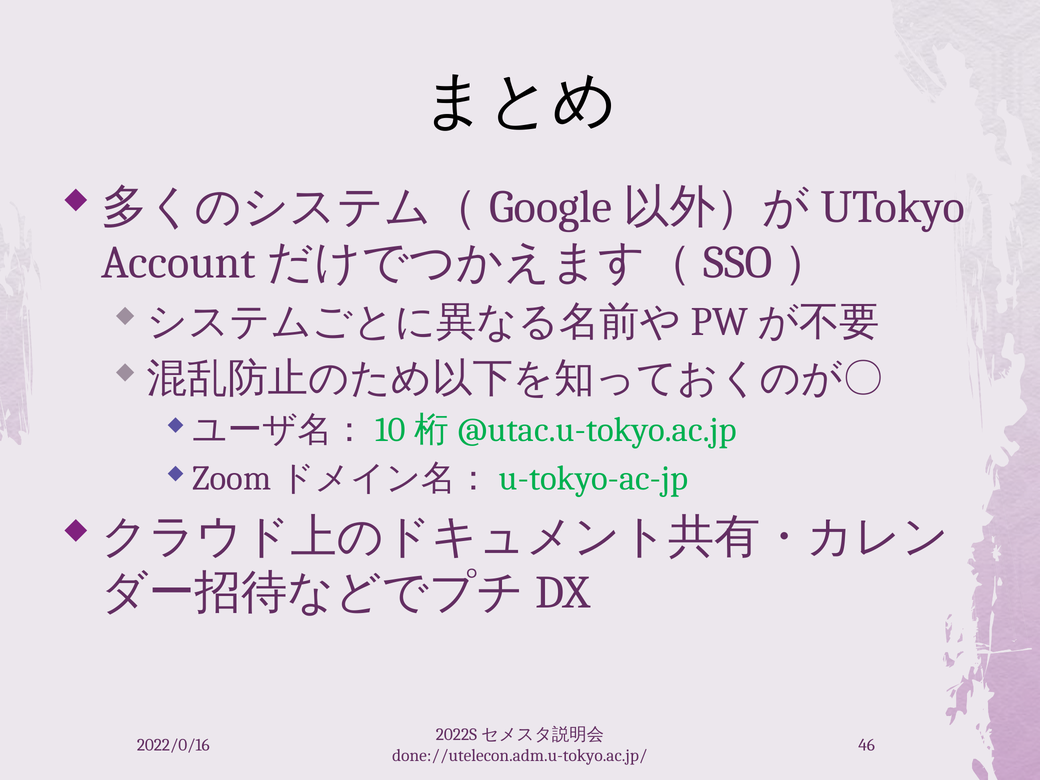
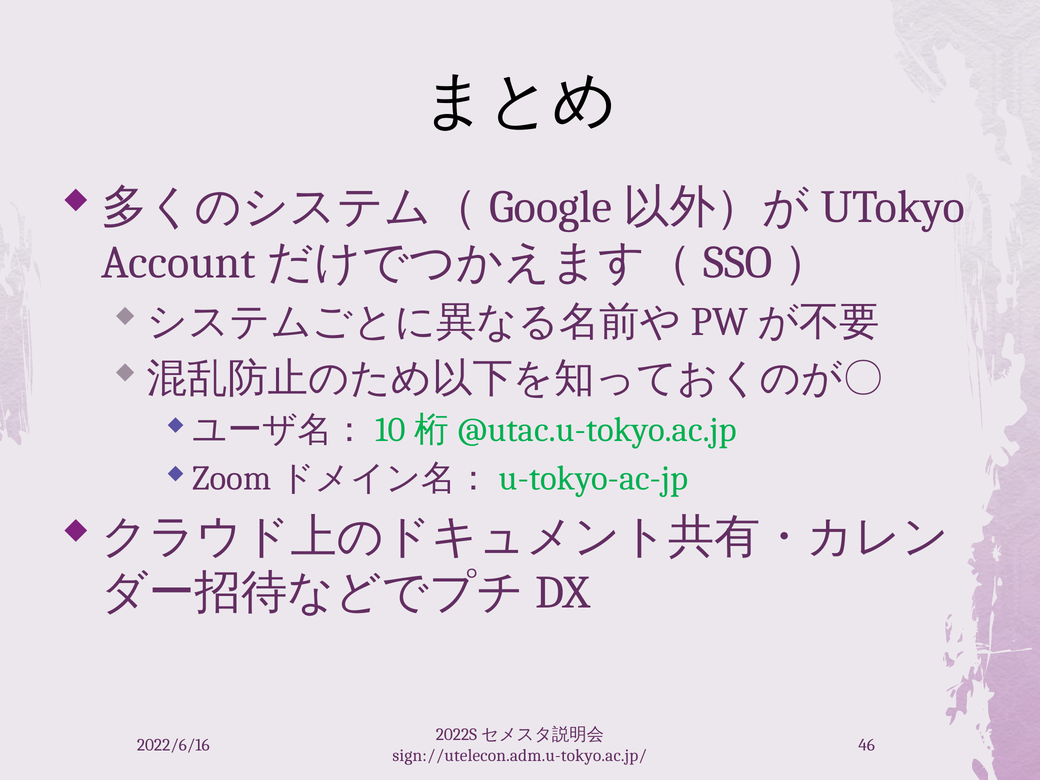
2022/0/16: 2022/0/16 -> 2022/6/16
done://utelecon.adm.u-tokyo.ac.jp/: done://utelecon.adm.u-tokyo.ac.jp/ -> sign://utelecon.adm.u-tokyo.ac.jp/
